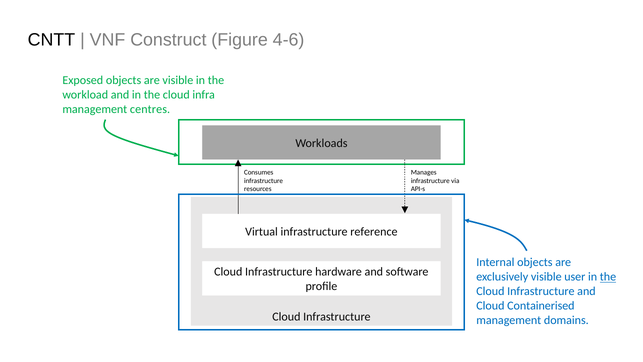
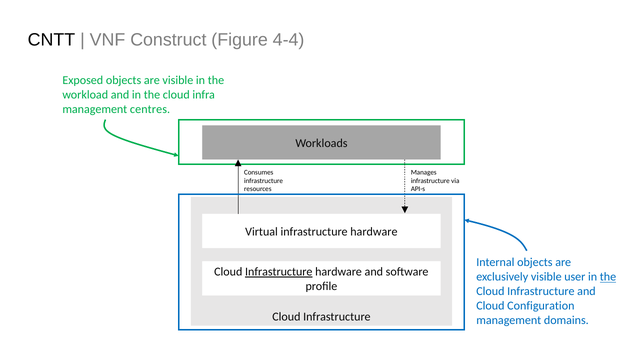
4-6: 4-6 -> 4-4
Virtual infrastructure reference: reference -> hardware
Infrastructure at (279, 272) underline: none -> present
Containerised: Containerised -> Configuration
